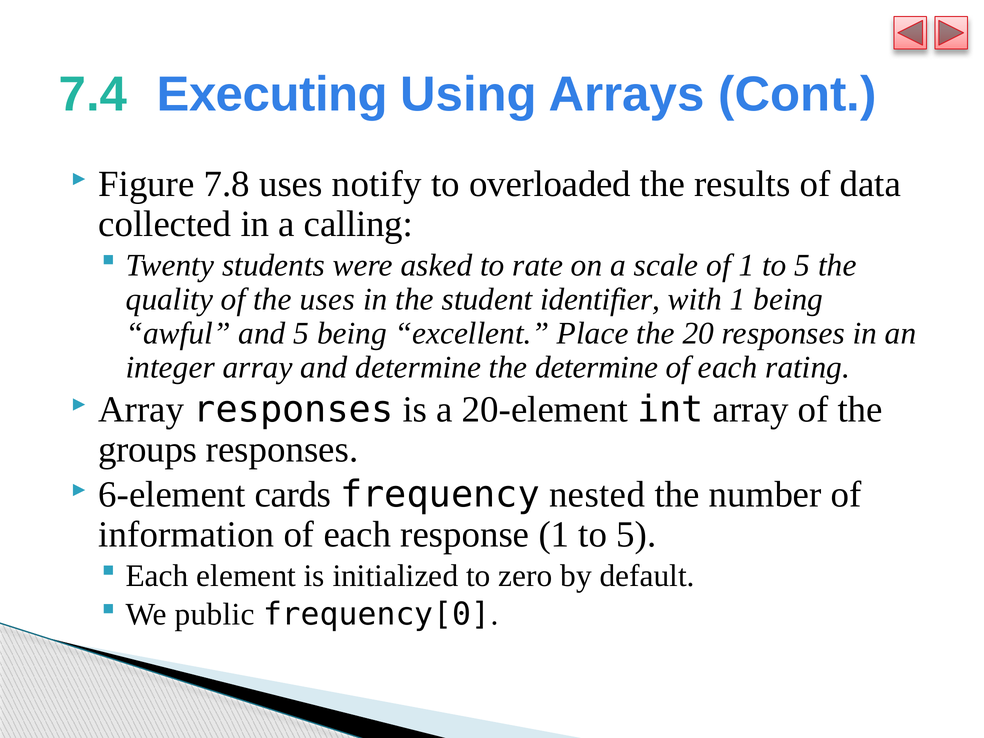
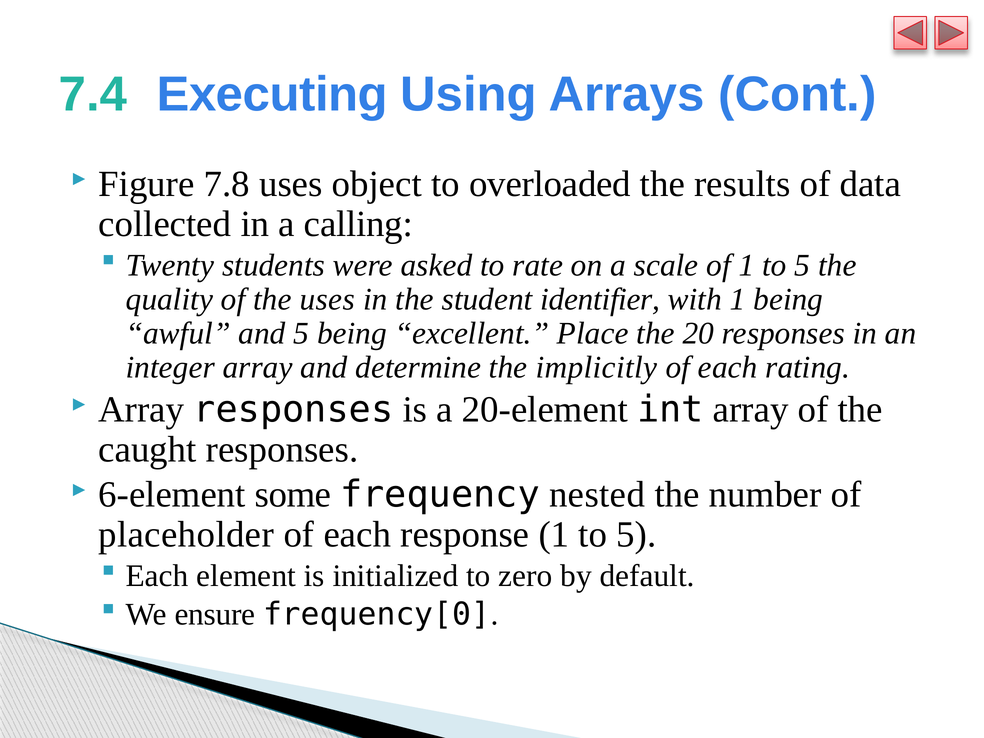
notify: notify -> object
the determine: determine -> implicitly
groups: groups -> caught
cards: cards -> some
information: information -> placeholder
public: public -> ensure
